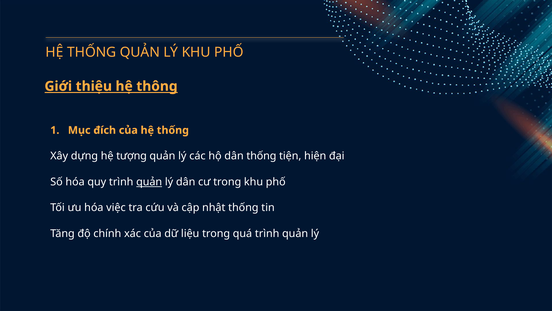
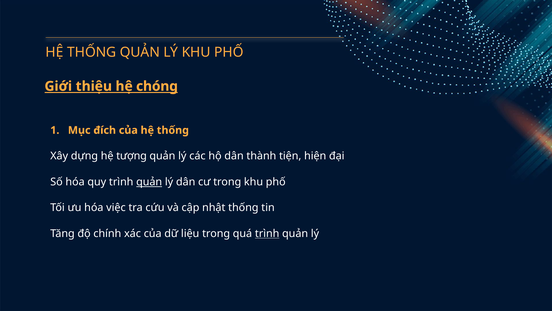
thông: thông -> chóng
dân thống: thống -> thành
trình at (267, 233) underline: none -> present
